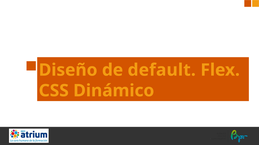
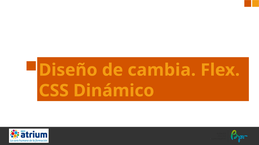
default: default -> cambia
